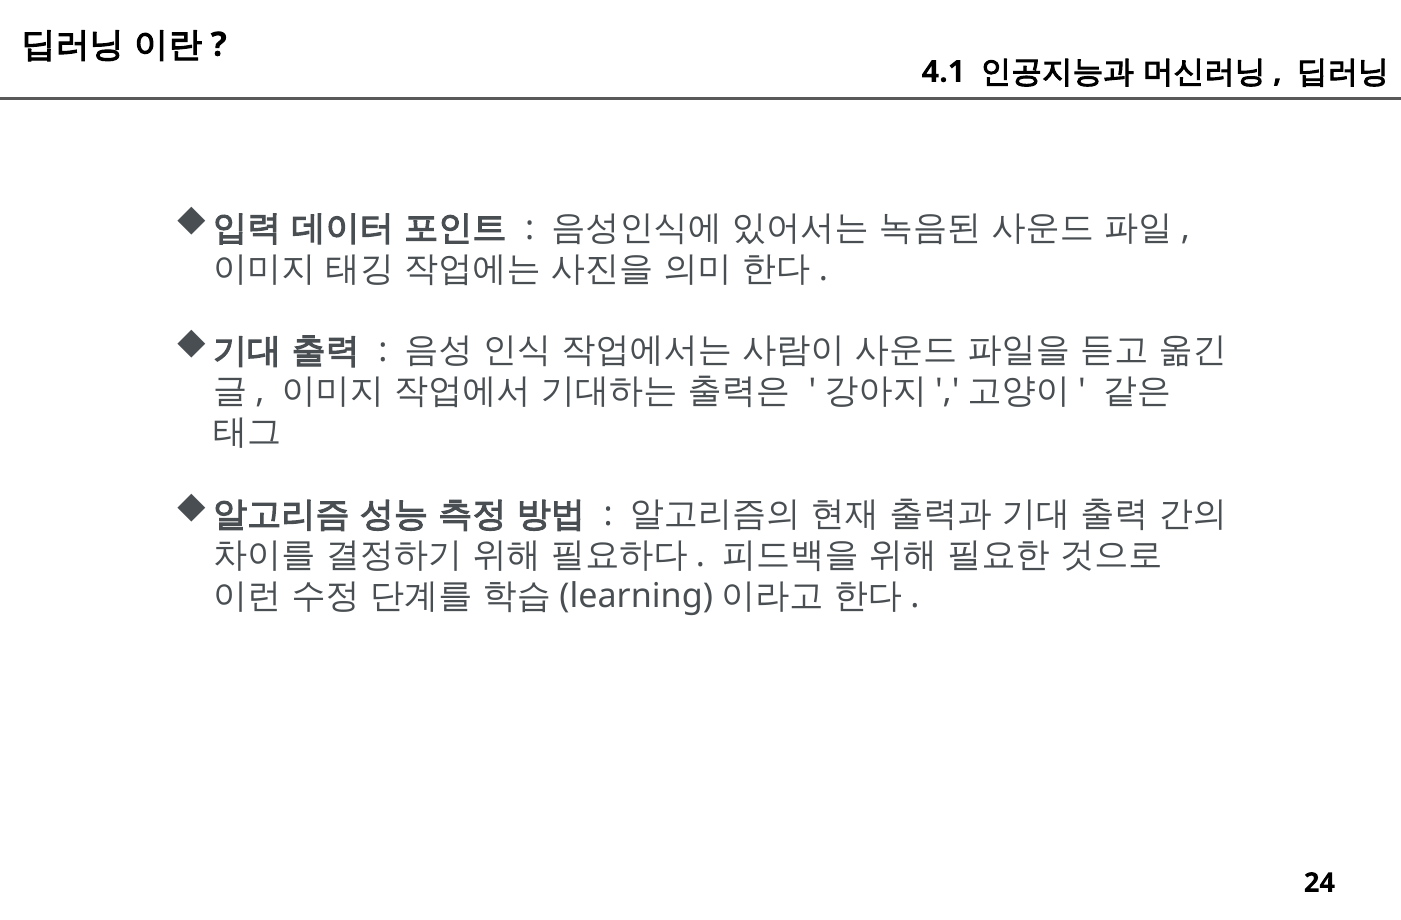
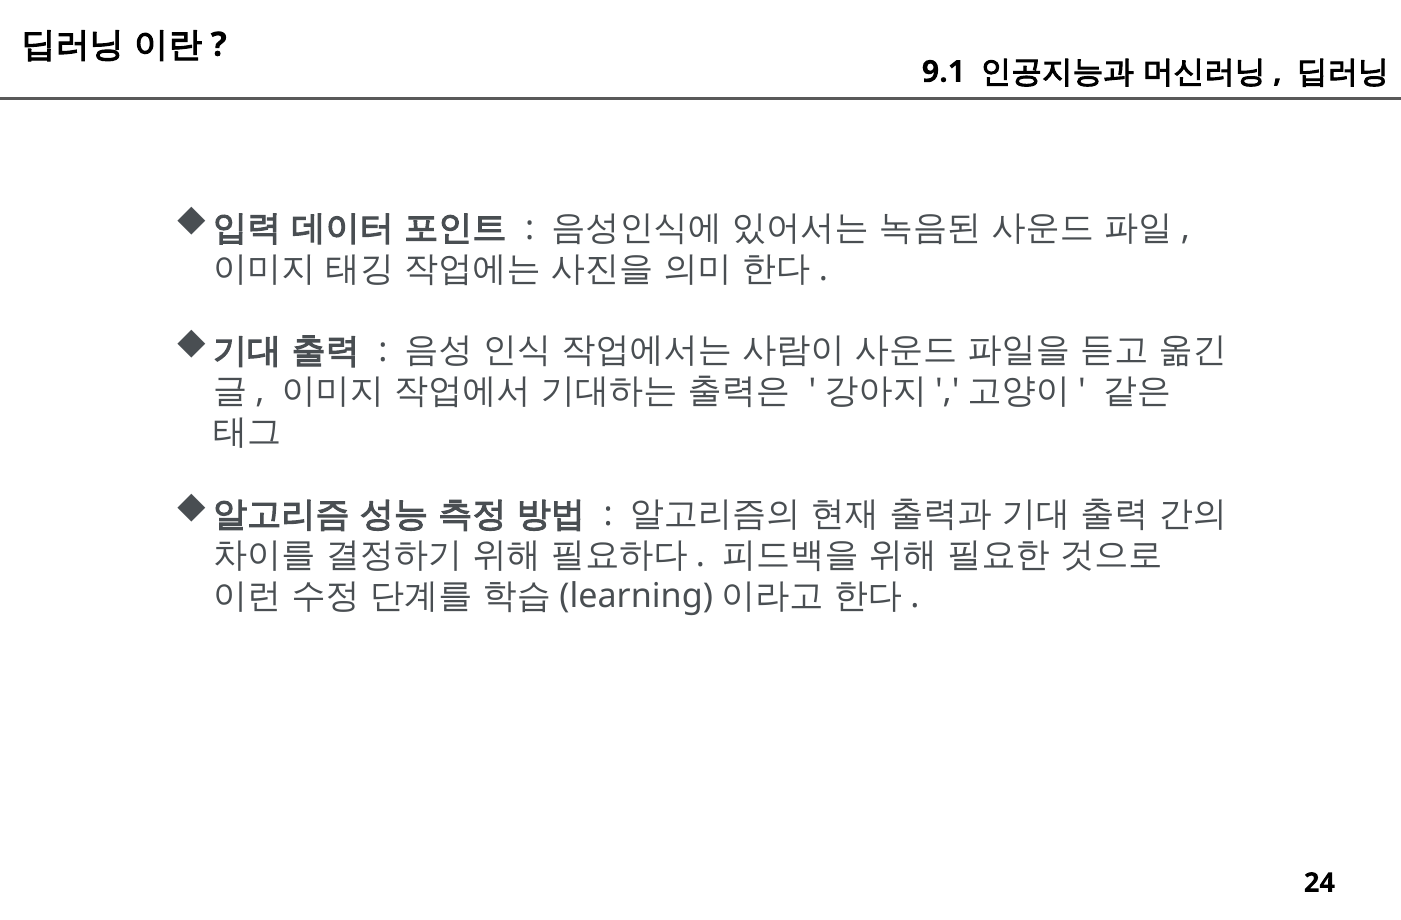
4.1: 4.1 -> 9.1
